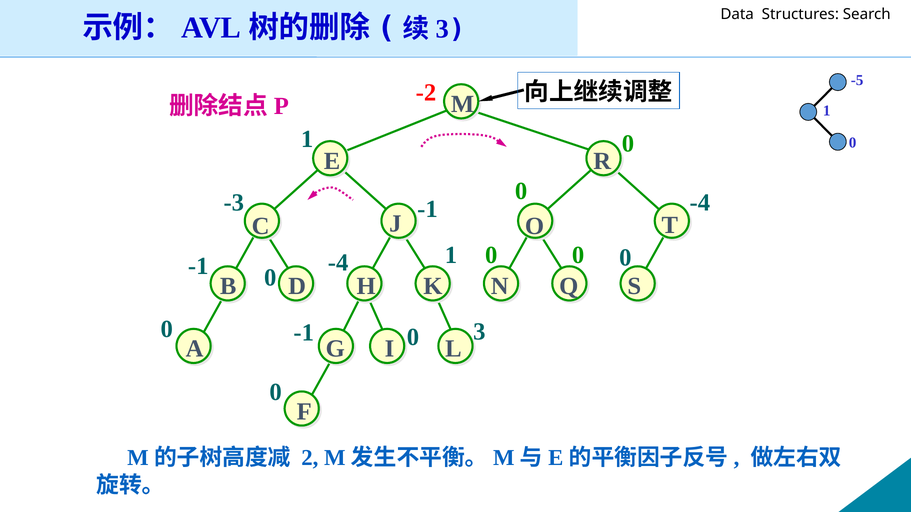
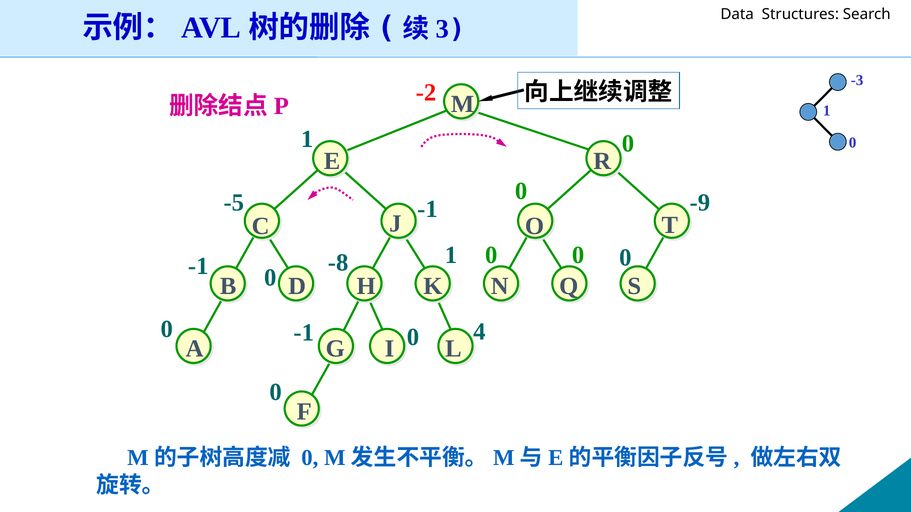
-5: -5 -> -3
-3: -3 -> -5
-4 at (700, 203): -4 -> -9
-4 at (338, 263): -4 -> -8
0 3: 3 -> 4
2 at (310, 458): 2 -> 0
